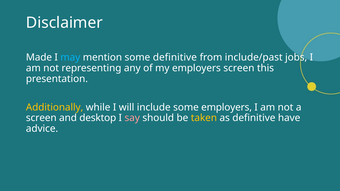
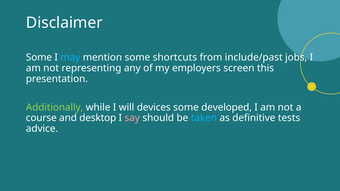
Made at (39, 57): Made -> Some
some definitive: definitive -> shortcuts
Additionally colour: yellow -> light green
include: include -> devices
some employers: employers -> developed
screen at (41, 118): screen -> course
taken colour: yellow -> light blue
have: have -> tests
